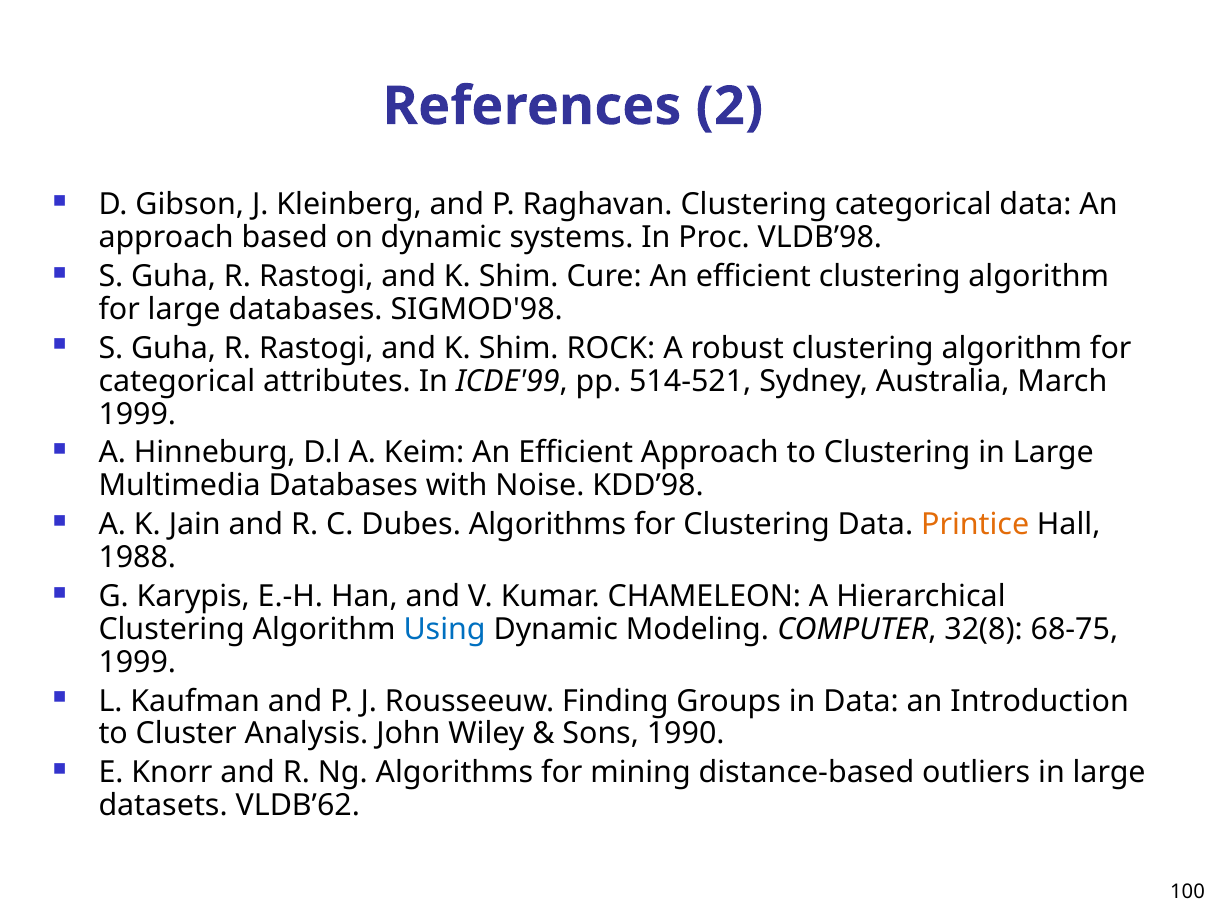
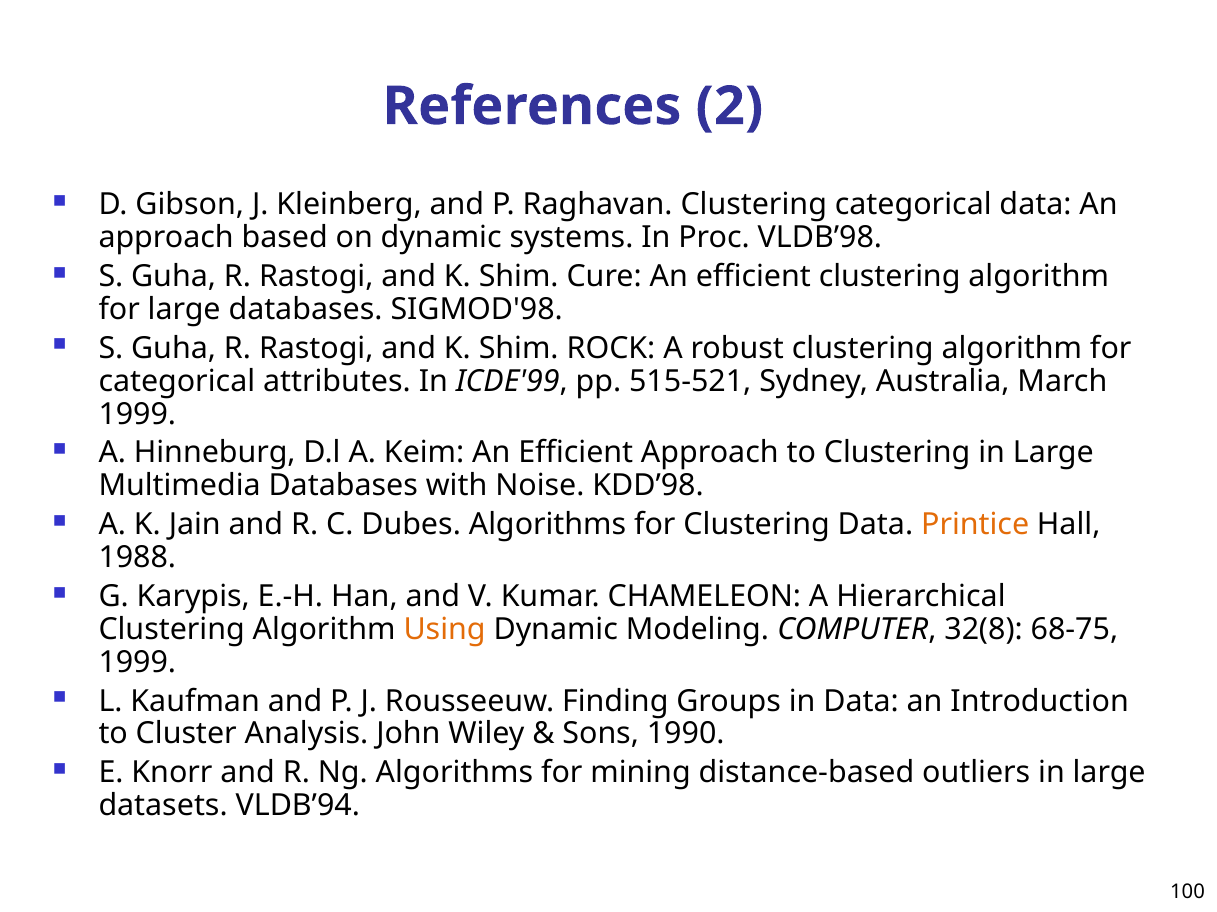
514-521: 514-521 -> 515-521
Using colour: blue -> orange
VLDB’62: VLDB’62 -> VLDB’94
